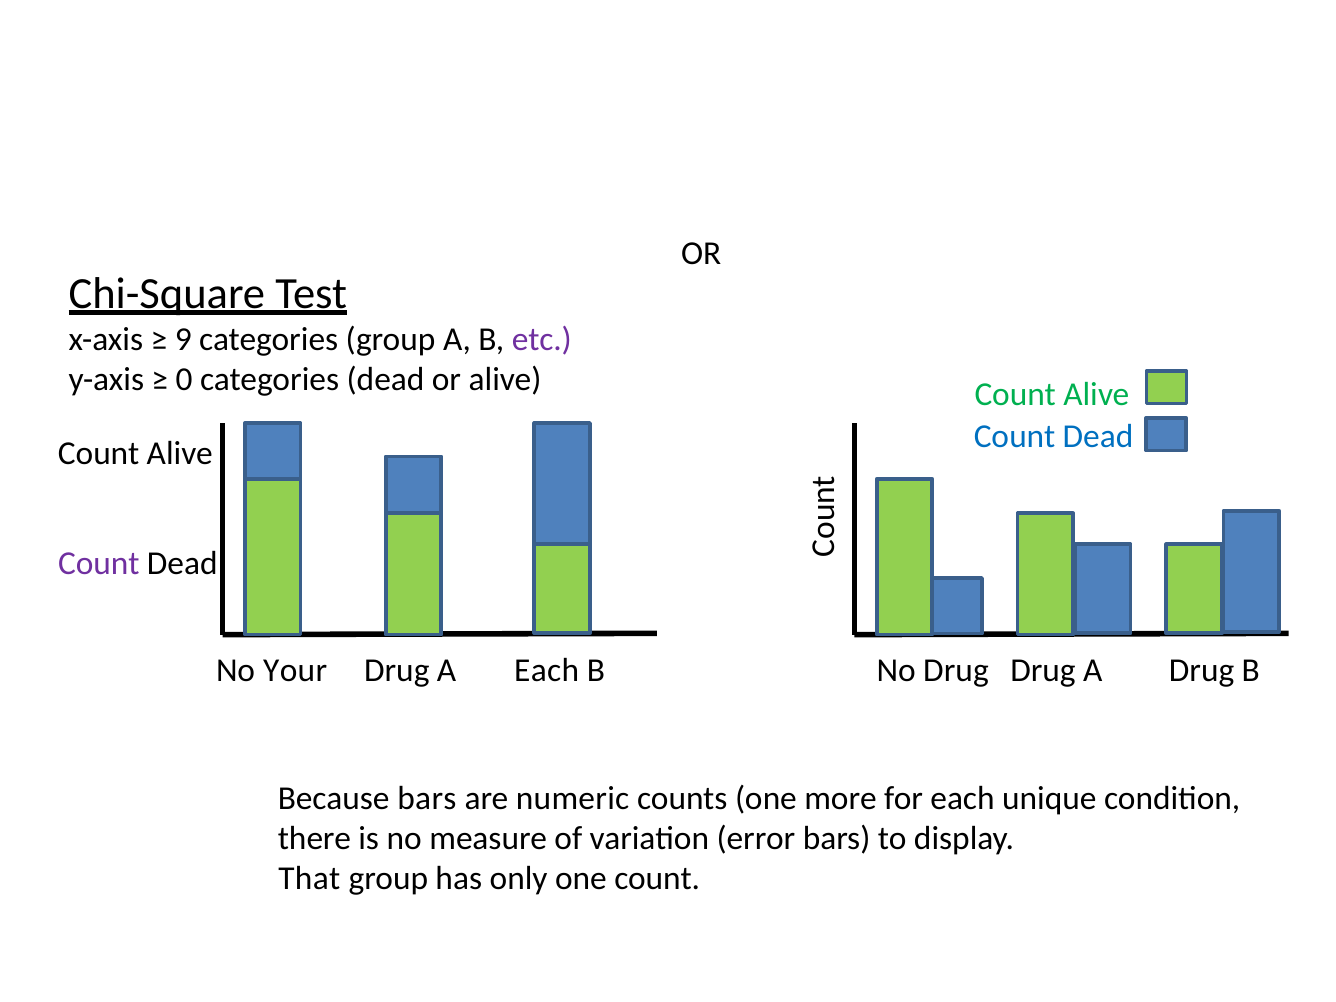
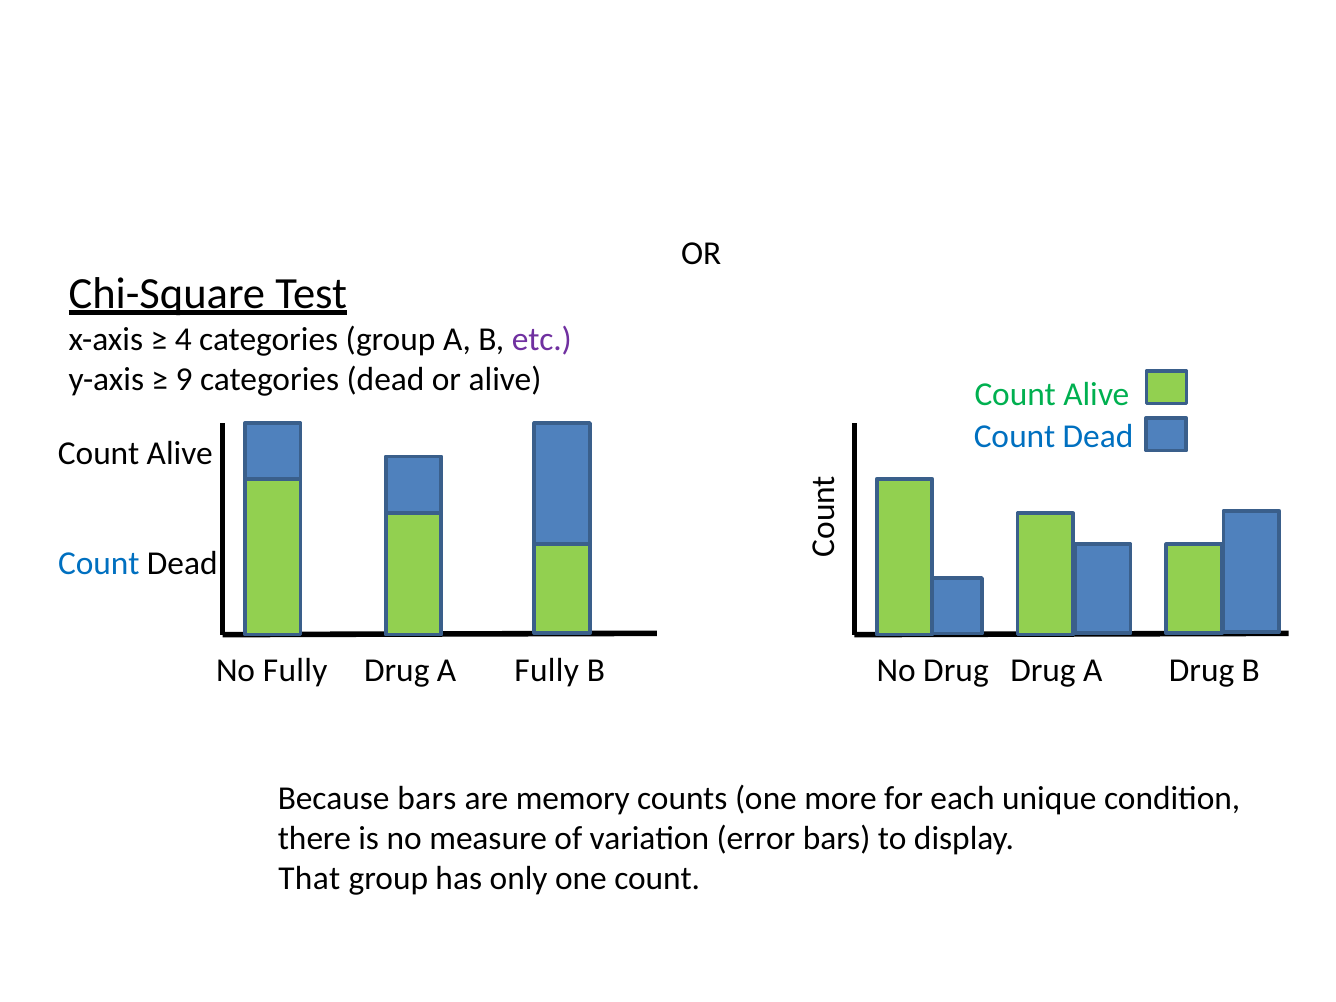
9: 9 -> 4
0: 0 -> 9
Count at (99, 564) colour: purple -> blue
No Your: Your -> Fully
A Each: Each -> Fully
numeric: numeric -> memory
